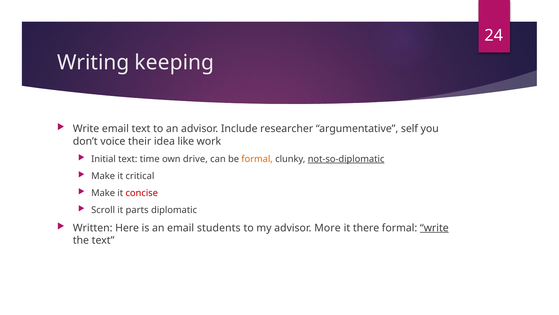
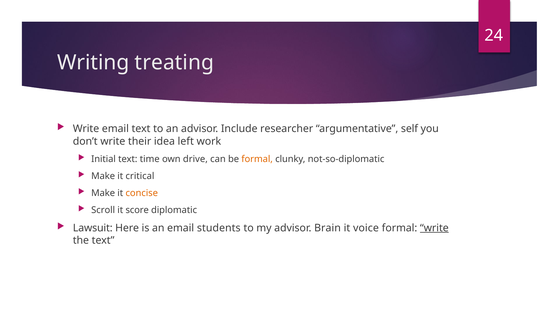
keeping: keeping -> treating
don’t voice: voice -> write
like: like -> left
not-so-diplomatic underline: present -> none
concise colour: red -> orange
parts: parts -> score
Written: Written -> Lawsuit
More: More -> Brain
there: there -> voice
